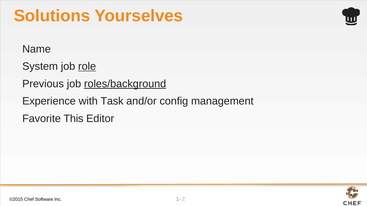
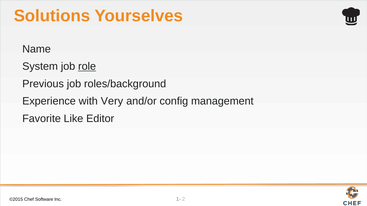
roles/background underline: present -> none
Task: Task -> Very
This: This -> Like
